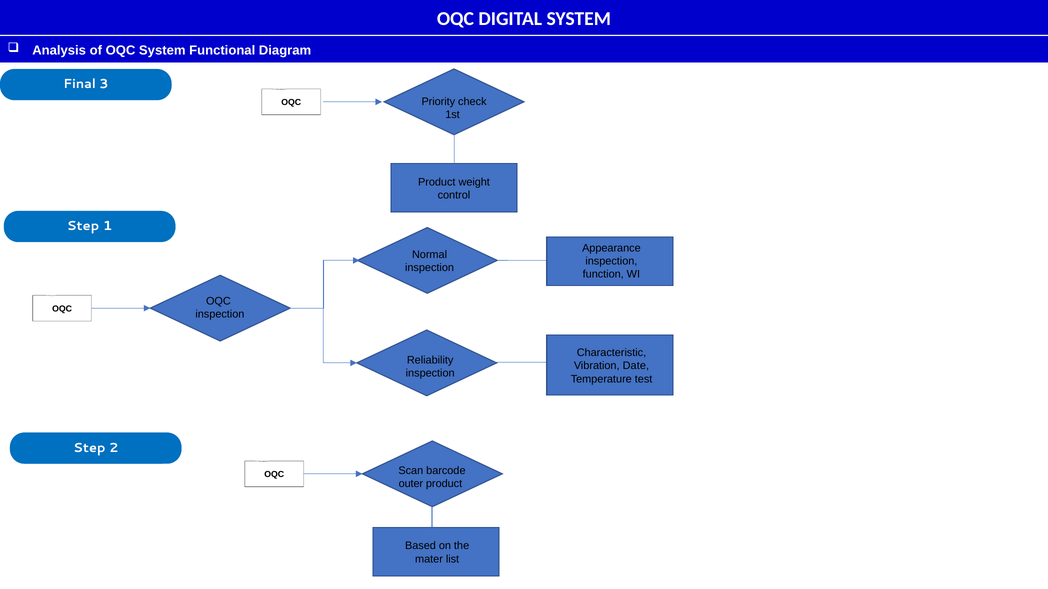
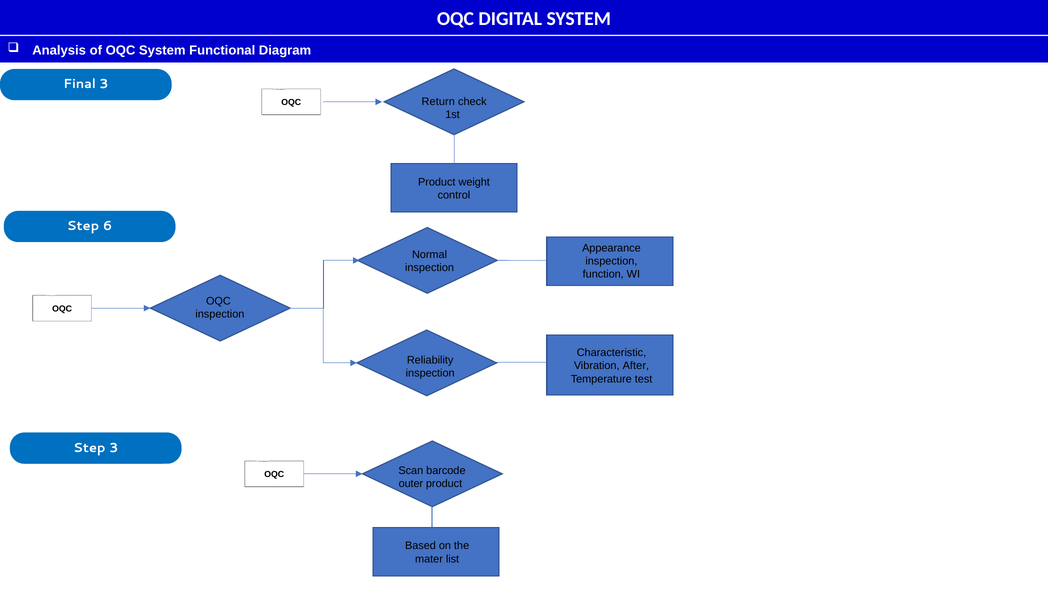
Priority: Priority -> Return
1: 1 -> 6
Date: Date -> After
Step 2: 2 -> 3
